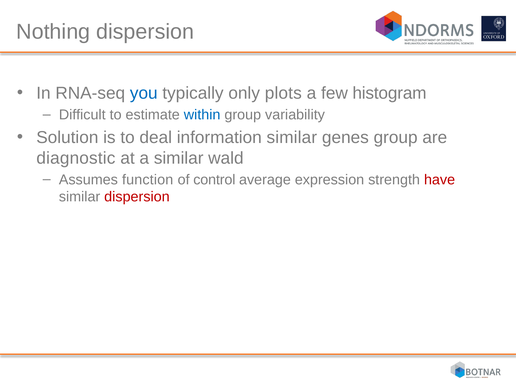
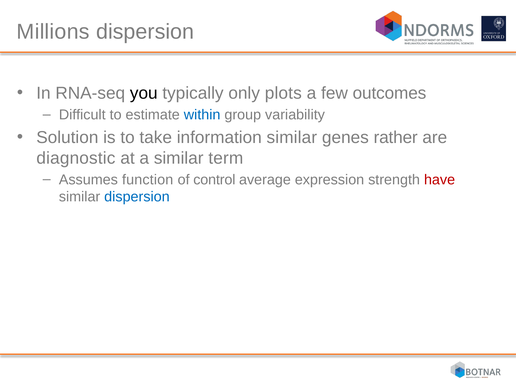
Nothing: Nothing -> Millions
you colour: blue -> black
histogram: histogram -> outcomes
deal: deal -> take
genes group: group -> rather
wald: wald -> term
dispersion at (137, 197) colour: red -> blue
